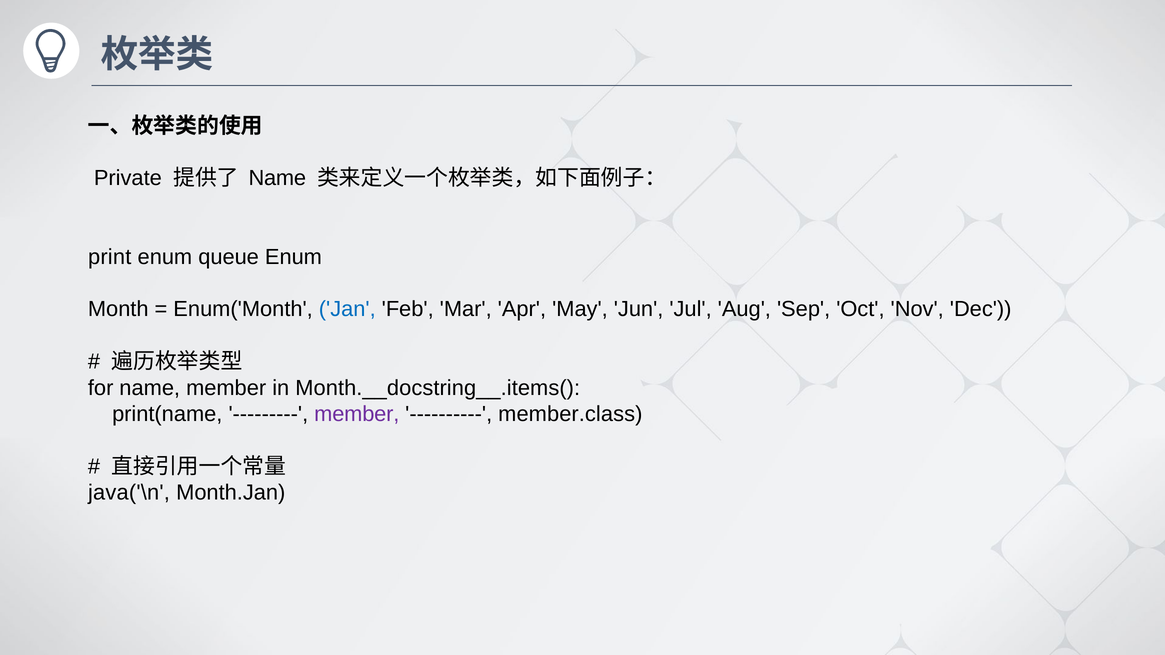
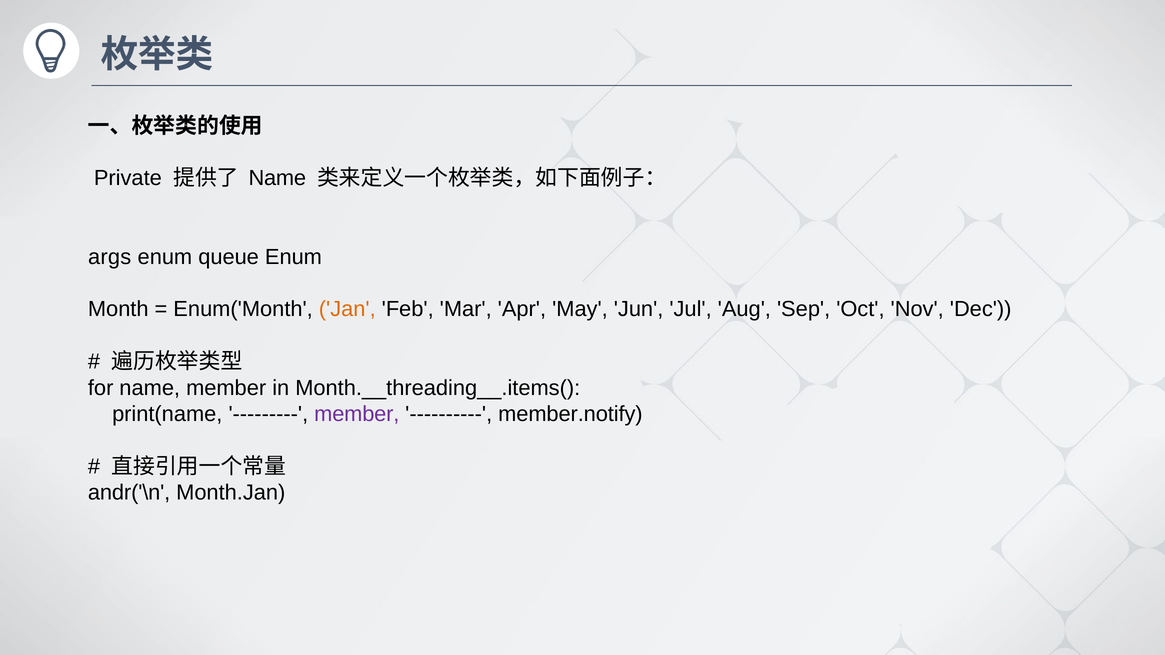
print: print -> args
Jan colour: blue -> orange
Month.__docstring__.items(: Month.__docstring__.items( -> Month.__threading__.items(
member.class: member.class -> member.notify
java('\n: java('\n -> andr('\n
